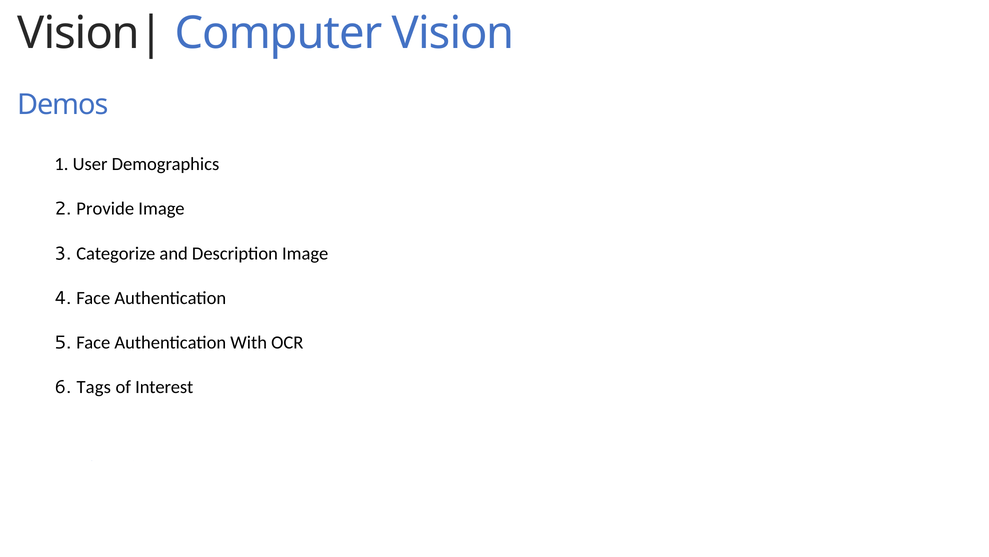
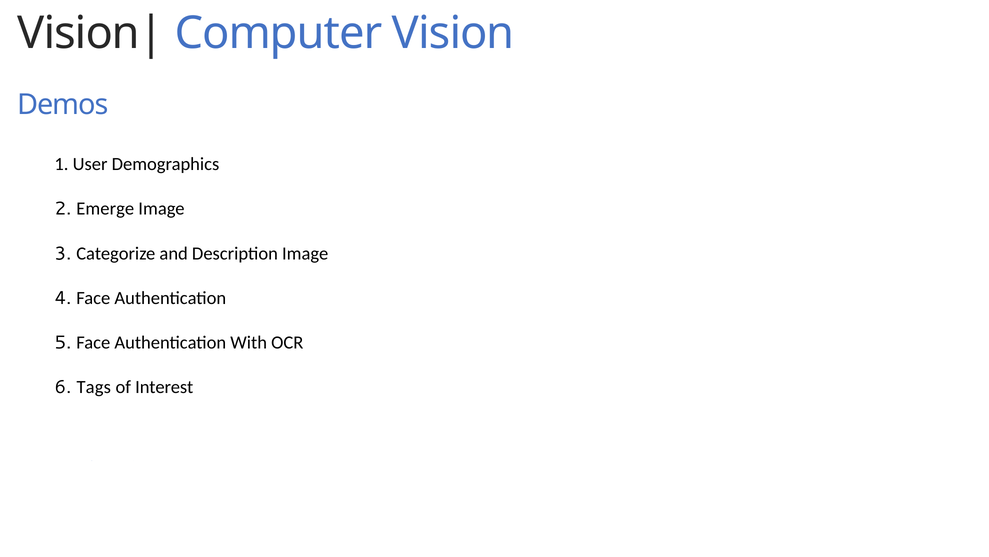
Provide: Provide -> Emerge
